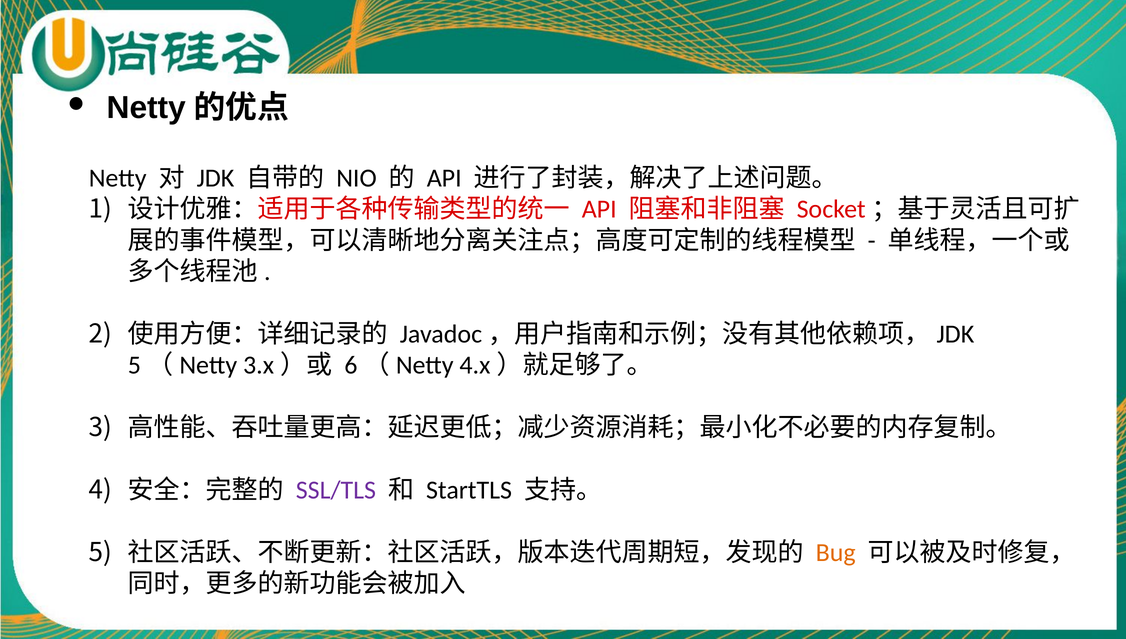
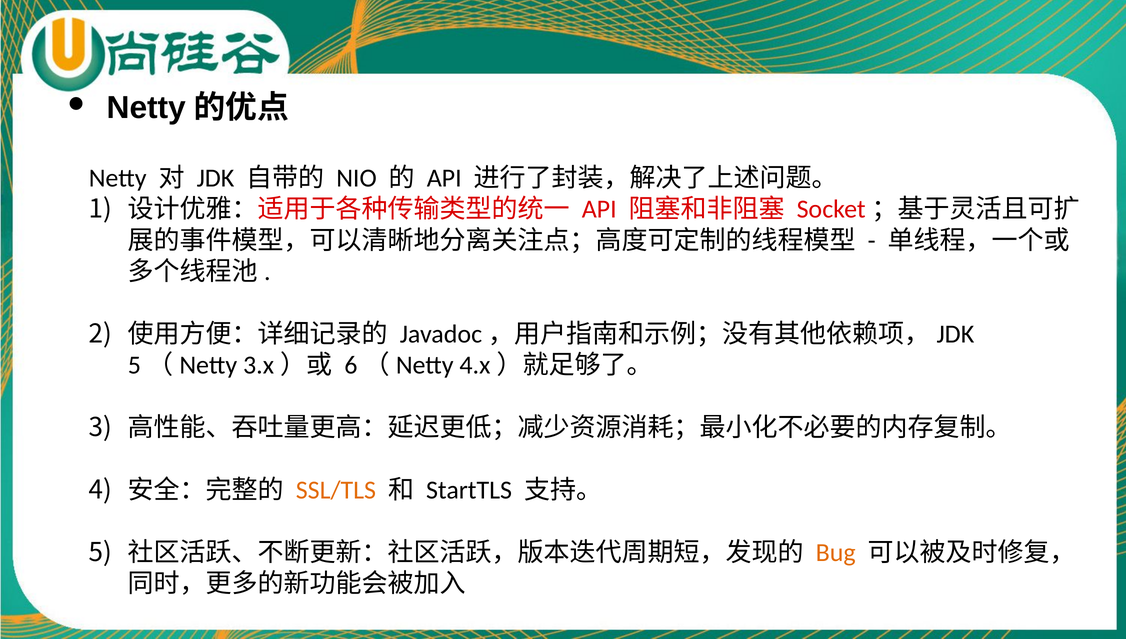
SSL/TLS colour: purple -> orange
